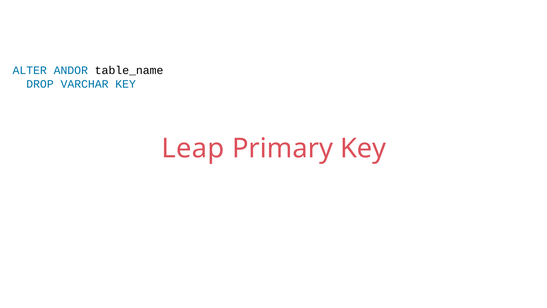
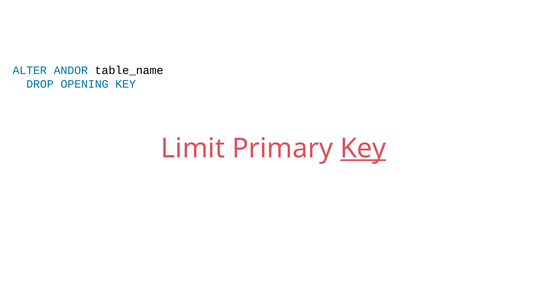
VARCHAR: VARCHAR -> OPENING
Leap: Leap -> Limit
Key at (363, 148) underline: none -> present
